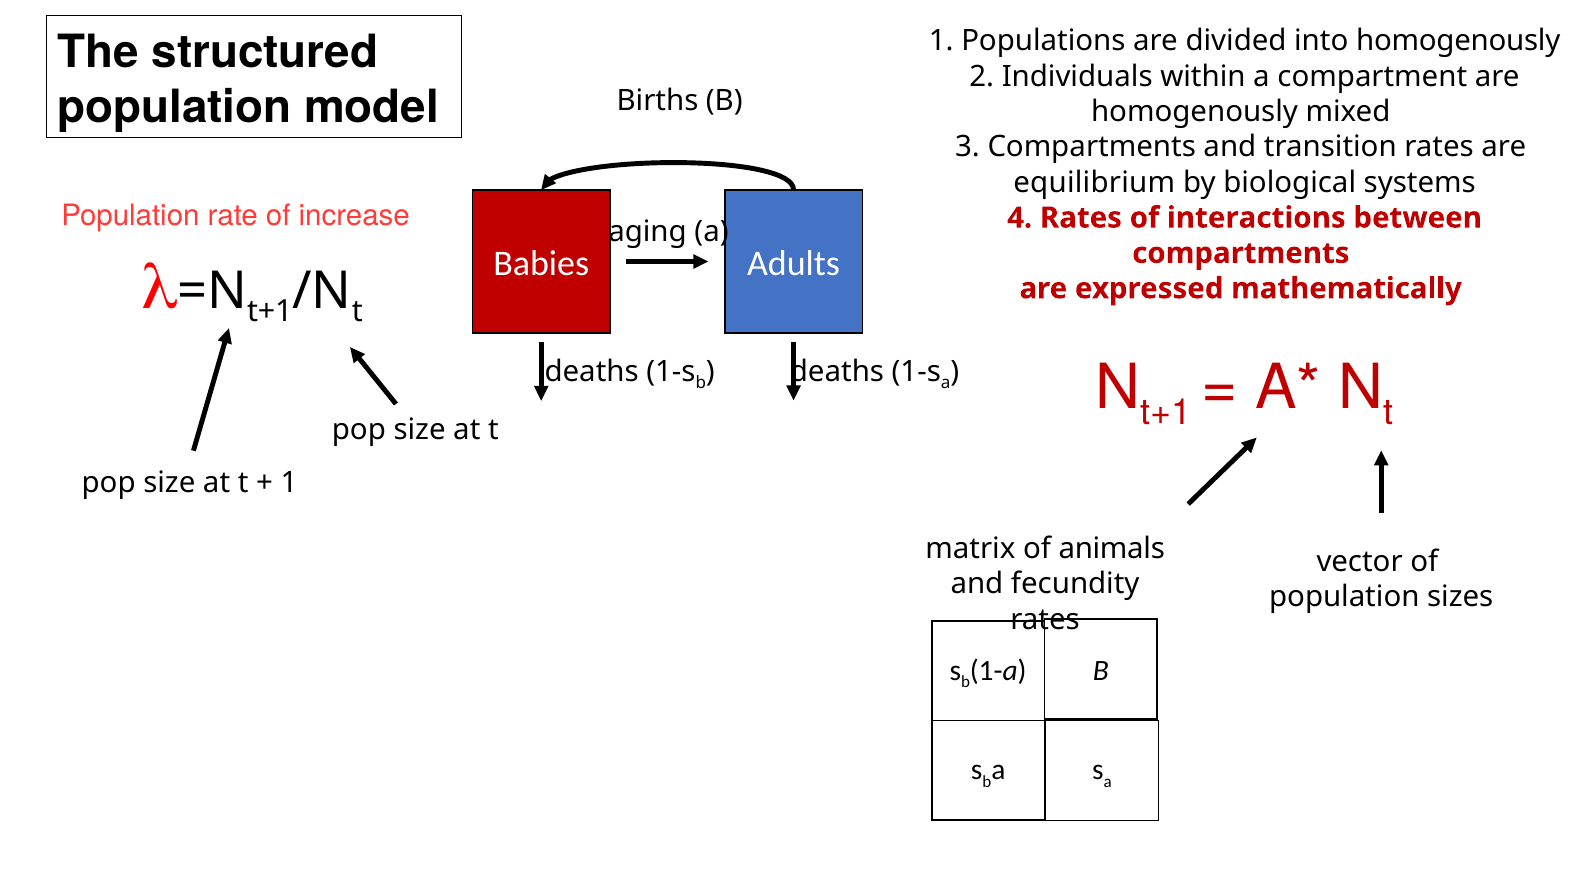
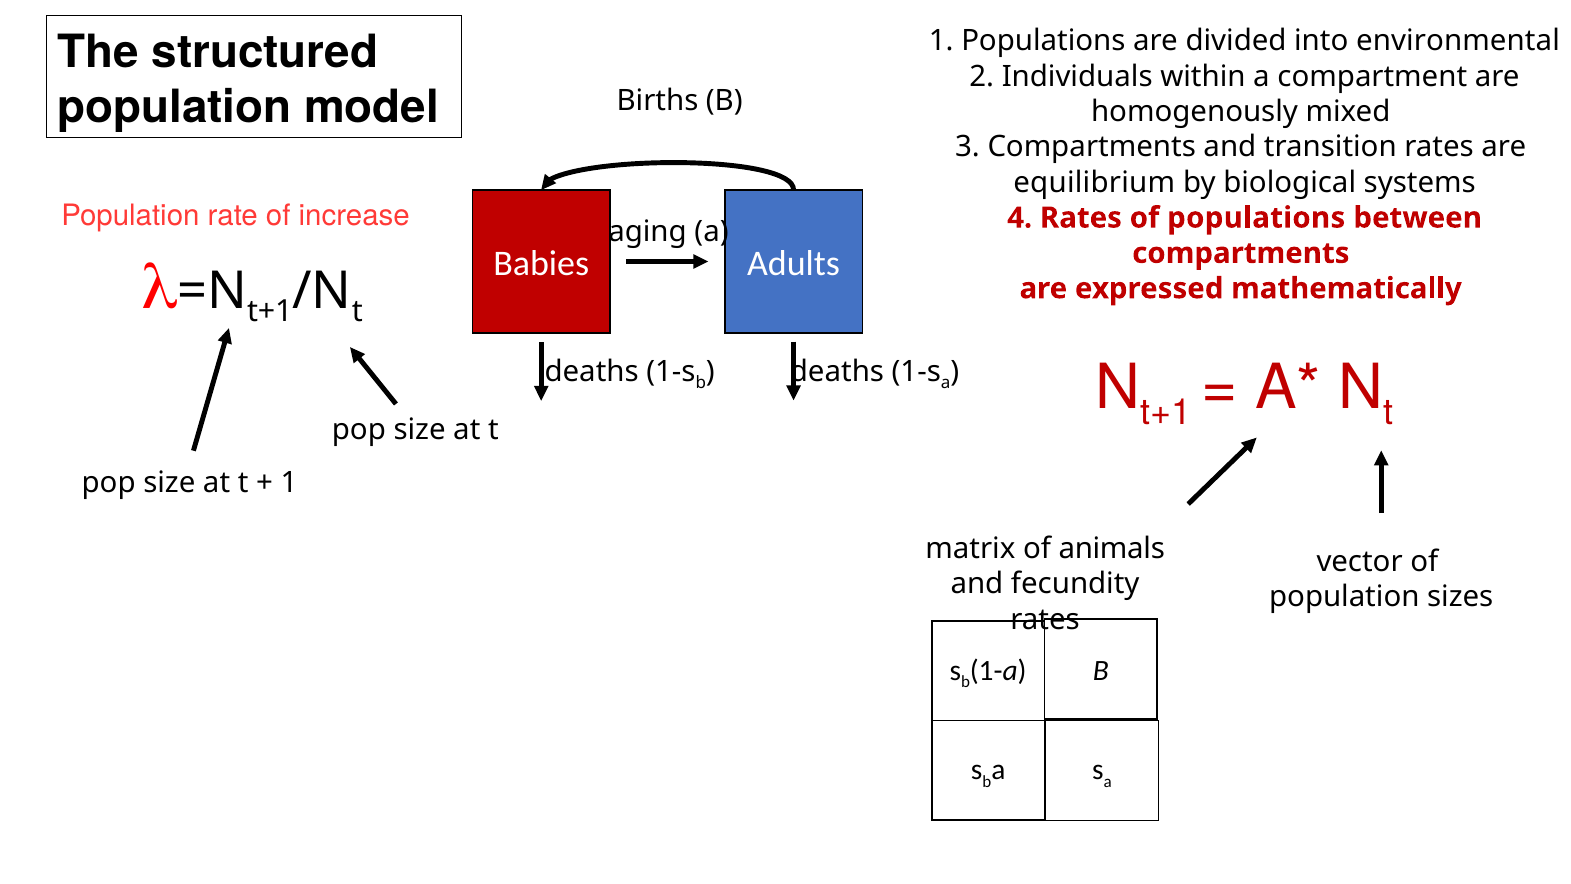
into homogenously: homogenously -> environmental
of interactions: interactions -> populations
